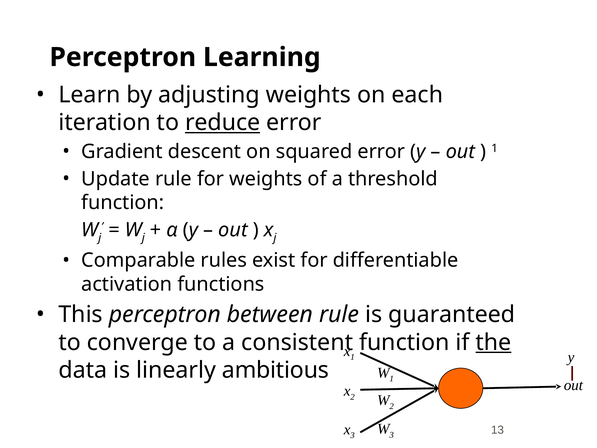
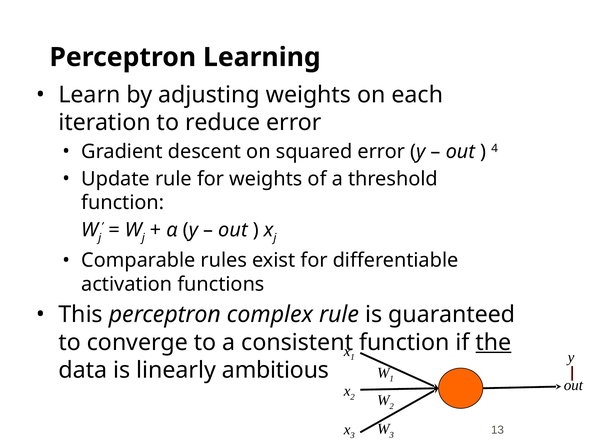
reduce underline: present -> none
1 at (495, 148): 1 -> 4
between: between -> complex
